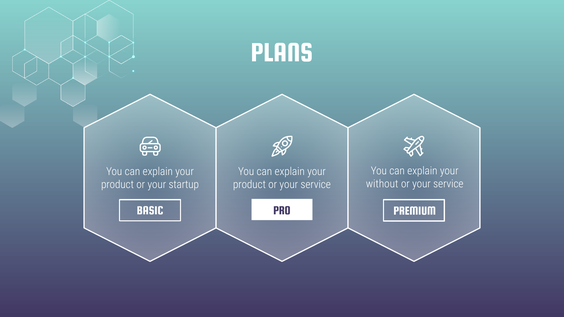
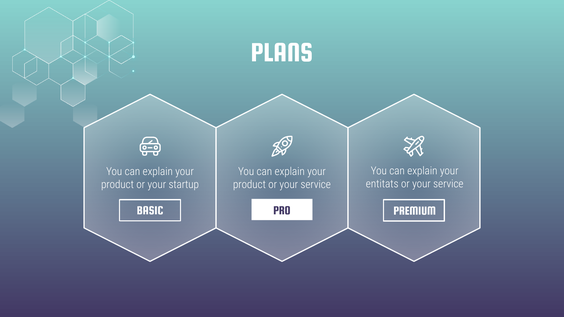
without: without -> entitats
